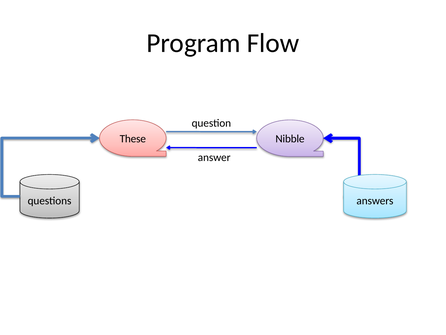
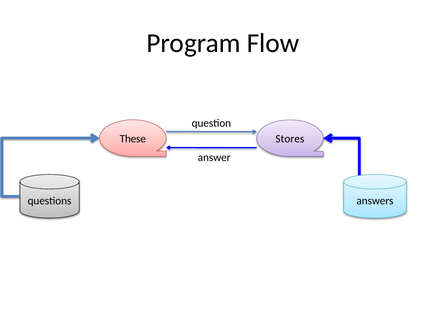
Nibble: Nibble -> Stores
